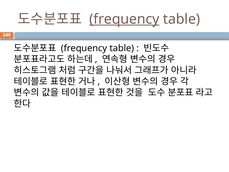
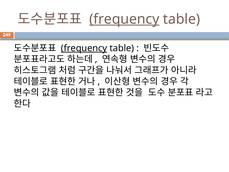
frequency at (84, 48) underline: none -> present
